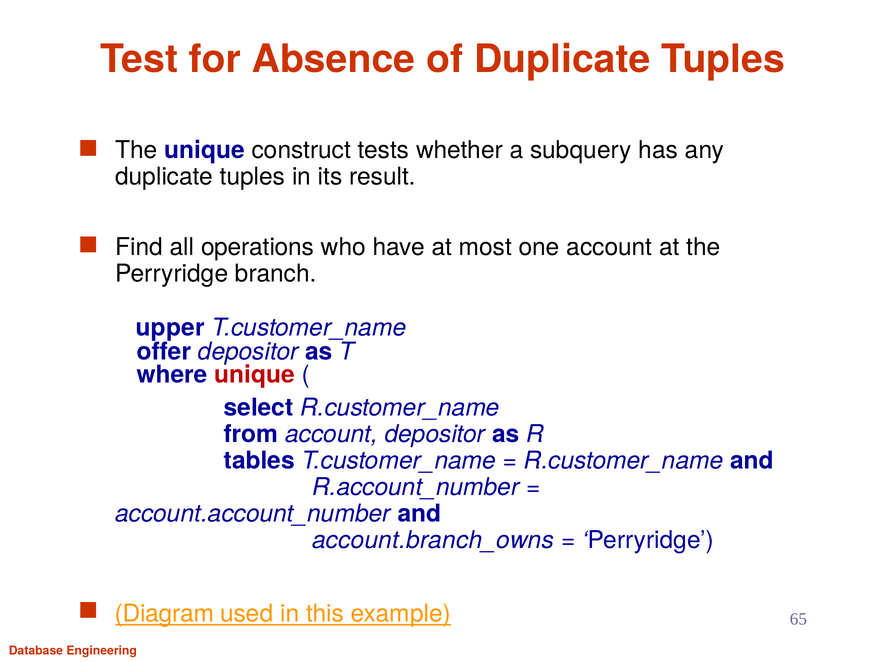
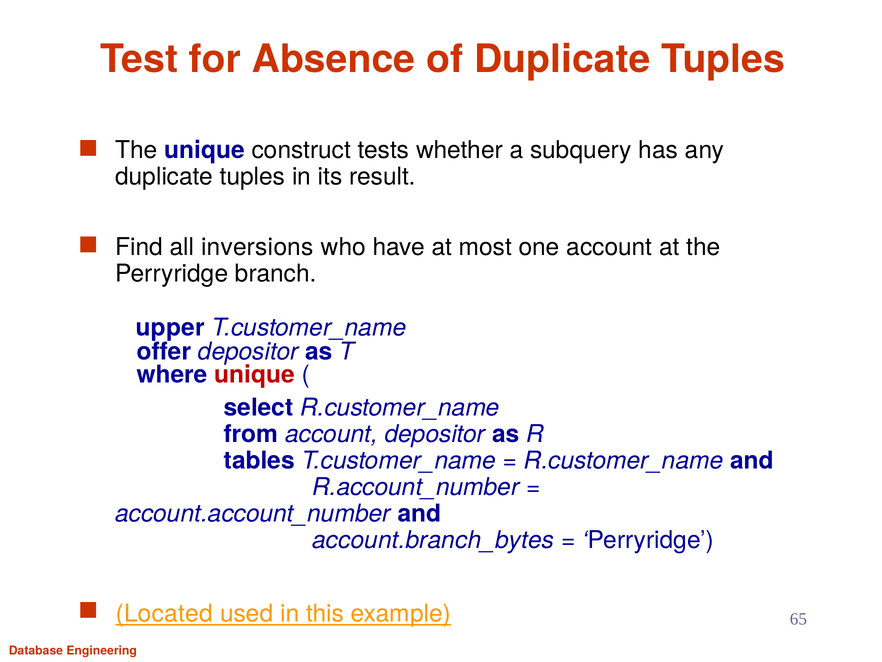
operations: operations -> inversions
account.branch_owns: account.branch_owns -> account.branch_bytes
Diagram: Diagram -> Located
